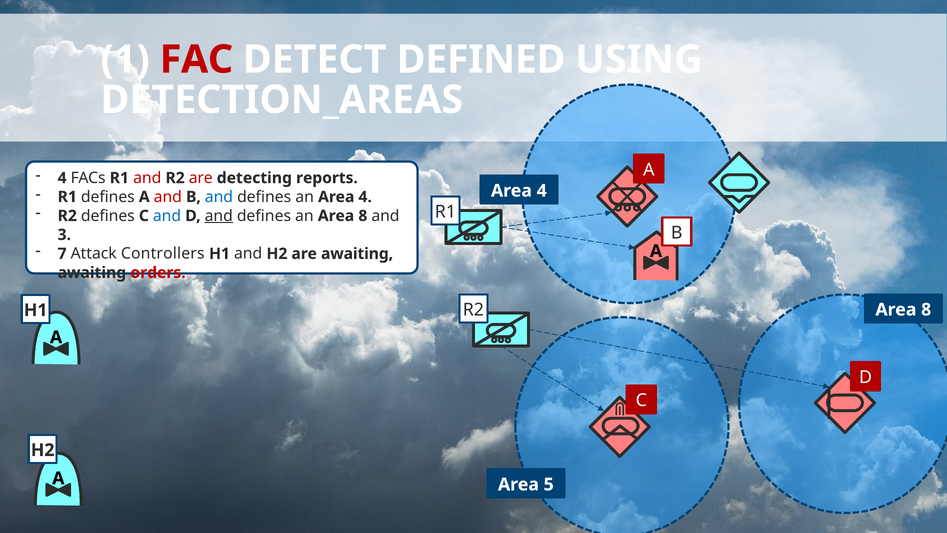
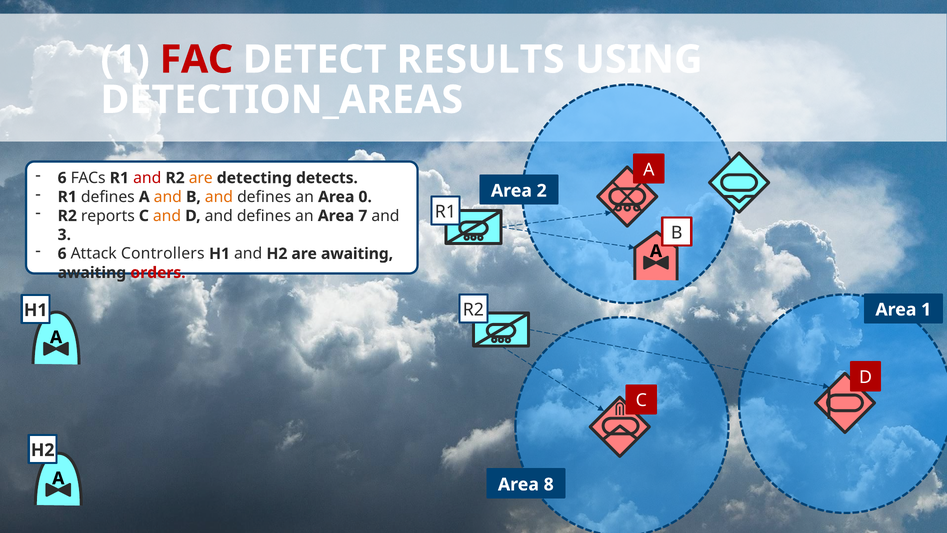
DEFINED: DEFINED -> RESULTS
4 at (62, 178): 4 -> 6
are at (201, 178) colour: red -> orange
reports: reports -> detects
4 at (542, 191): 4 -> 2
and at (168, 197) colour: red -> orange
and at (219, 197) colour: blue -> orange
an Area 4: 4 -> 0
R2 defines: defines -> reports
and at (167, 216) colour: blue -> orange
and at (219, 216) underline: present -> none
an Area 8: 8 -> 7
7 at (62, 254): 7 -> 6
8 at (926, 309): 8 -> 1
5: 5 -> 8
